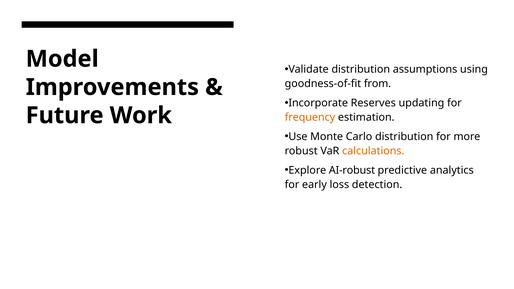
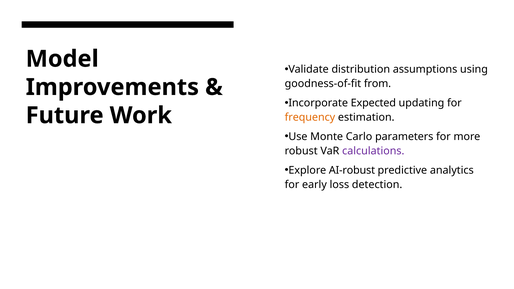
Reserves: Reserves -> Expected
Carlo distribution: distribution -> parameters
calculations colour: orange -> purple
